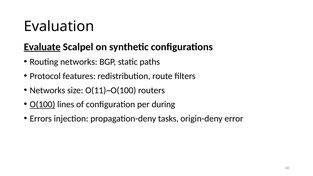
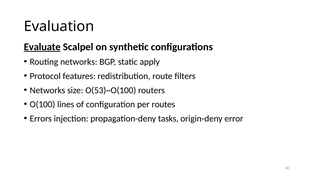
paths: paths -> apply
O(11)~O(100: O(11)~O(100 -> O(53)~O(100
O(100 underline: present -> none
during: during -> routes
